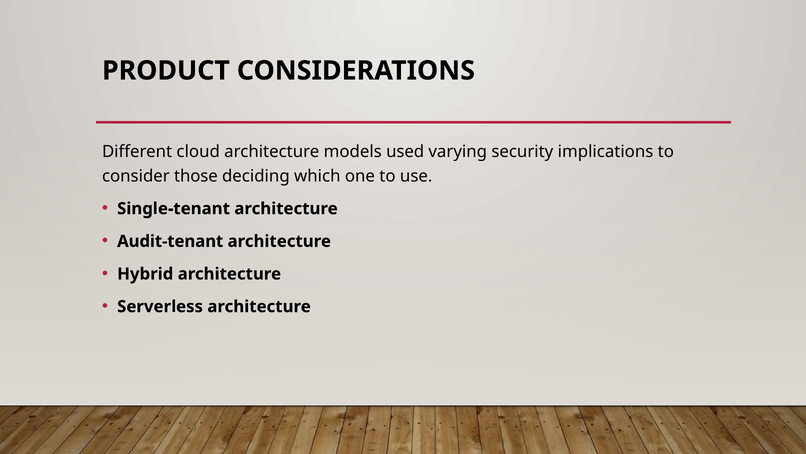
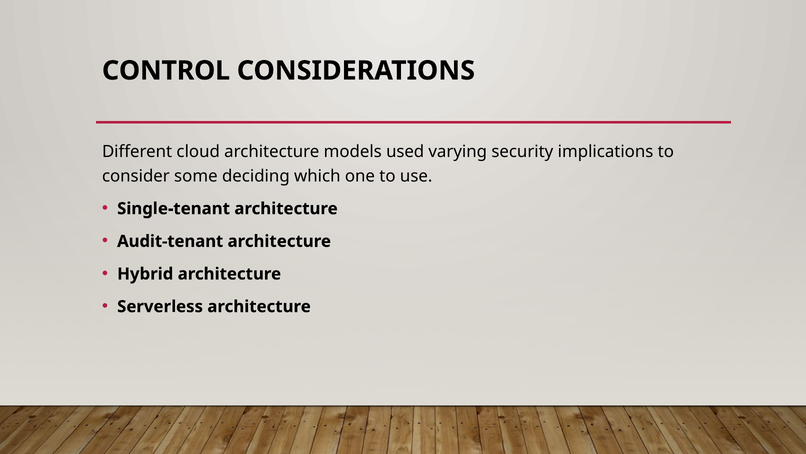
PRODUCT: PRODUCT -> CONTROL
those: those -> some
